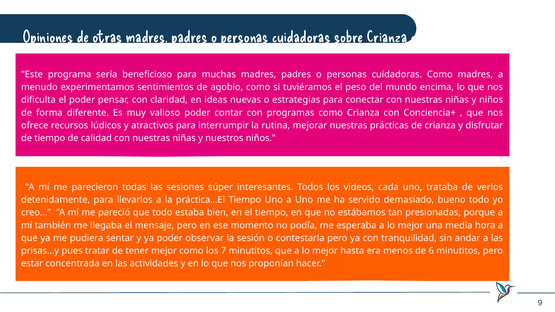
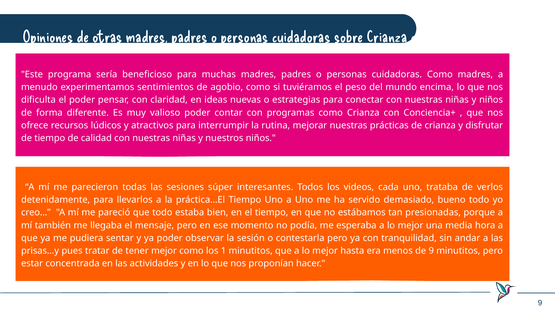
7: 7 -> 1
de 6: 6 -> 9
